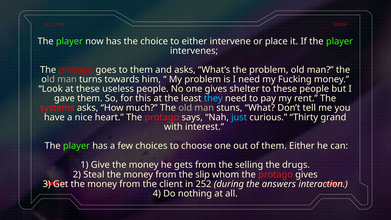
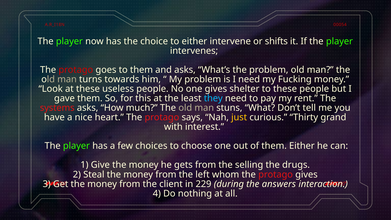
place: place -> shifts
just colour: light blue -> yellow
slip: slip -> left
252: 252 -> 229
